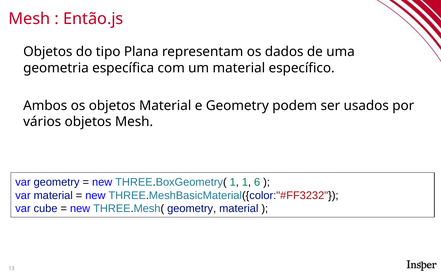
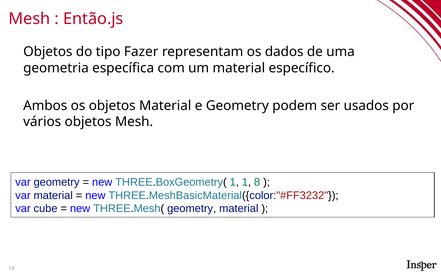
Plana: Plana -> Fazer
6: 6 -> 8
